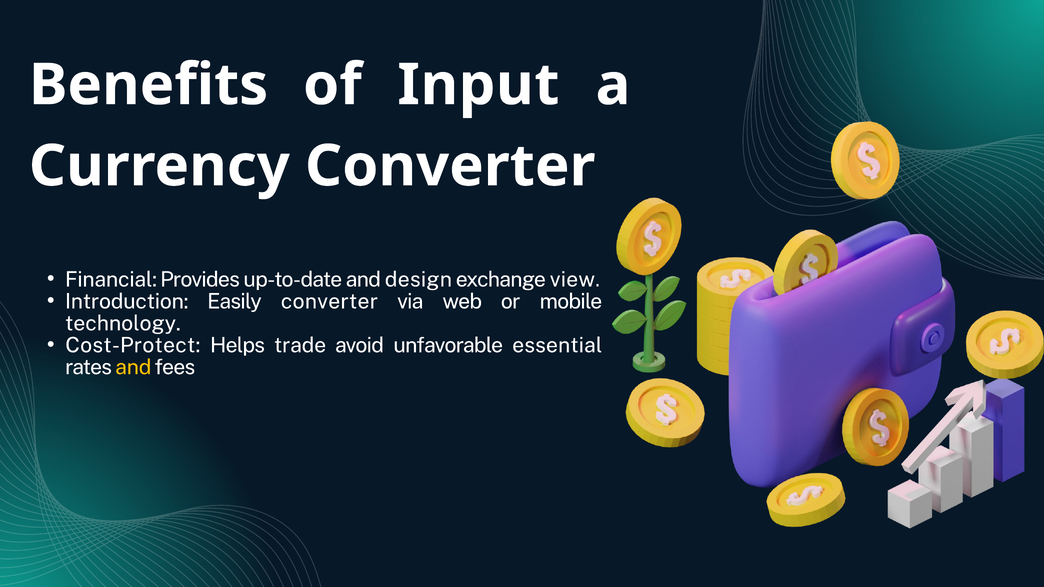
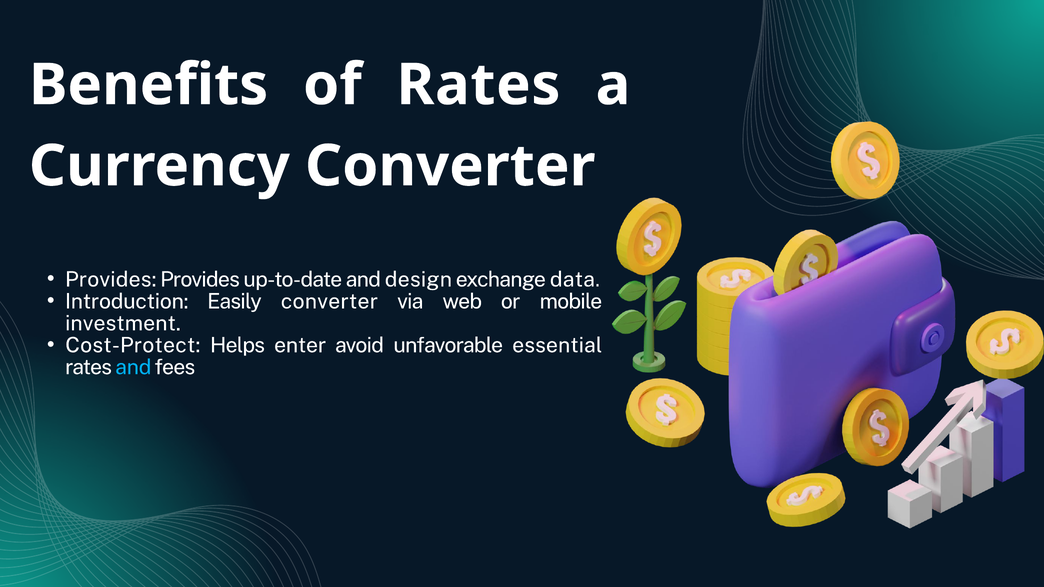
of Input: Input -> Rates
Financial at (111, 280): Financial -> Provides
view: view -> data
technology: technology -> investment
trade: trade -> enter
and at (133, 367) colour: yellow -> light blue
